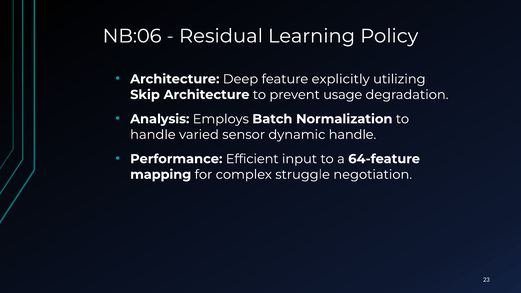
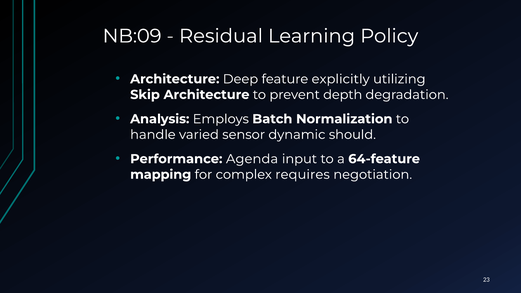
NB:06: NB:06 -> NB:09
usage: usage -> depth
dynamic handle: handle -> should
Efficient: Efficient -> Agenda
struggle: struggle -> requires
